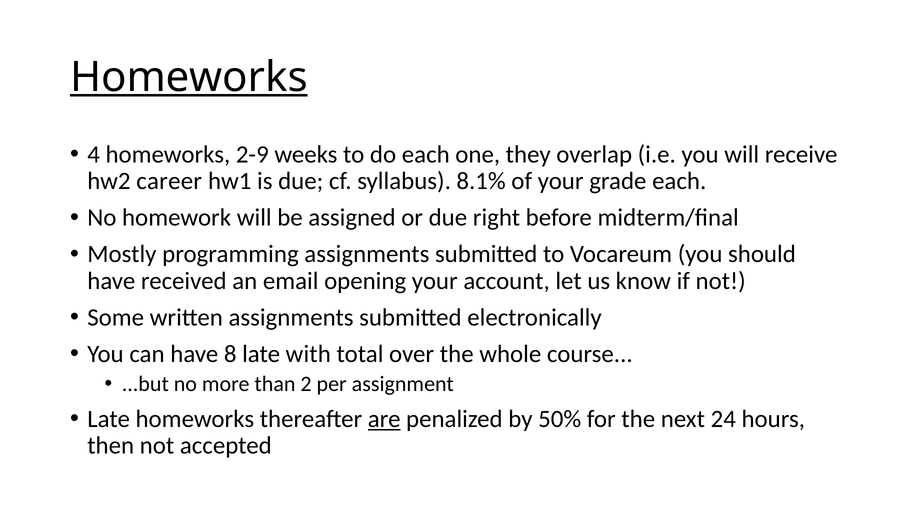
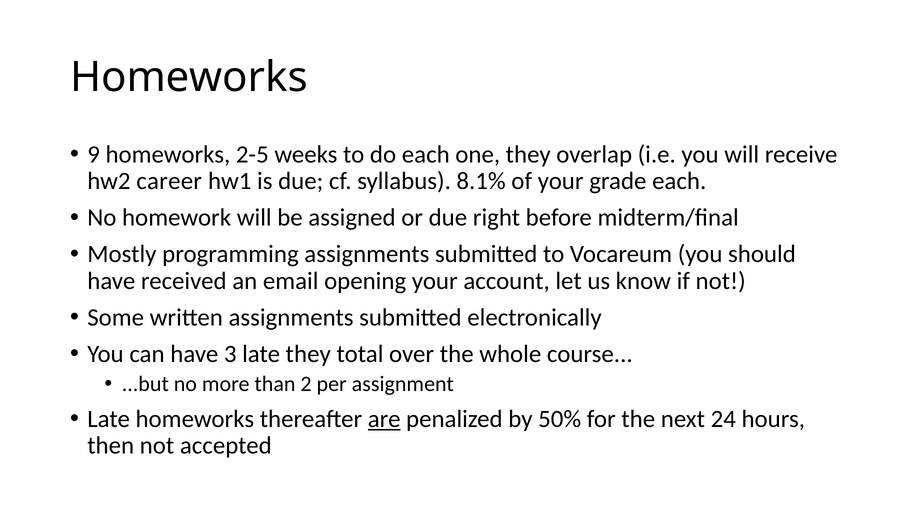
Homeworks at (189, 77) underline: present -> none
4: 4 -> 9
2-9: 2-9 -> 2-5
8: 8 -> 3
late with: with -> they
